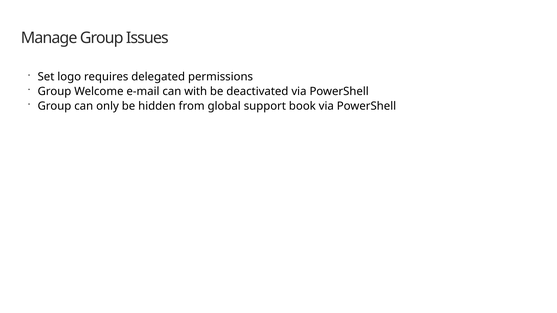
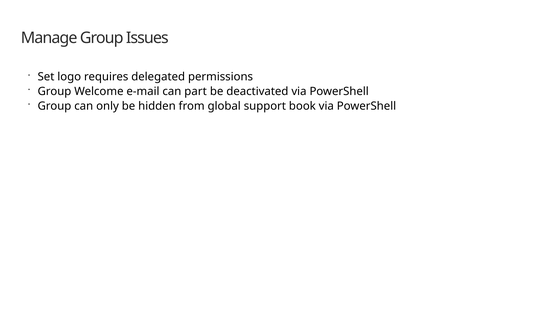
with: with -> part
